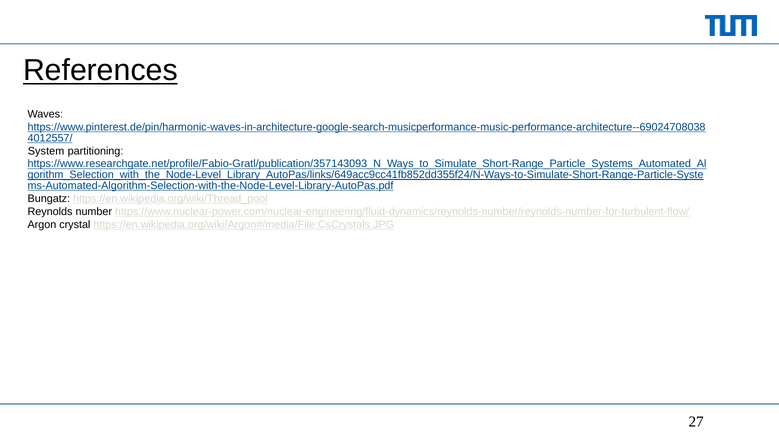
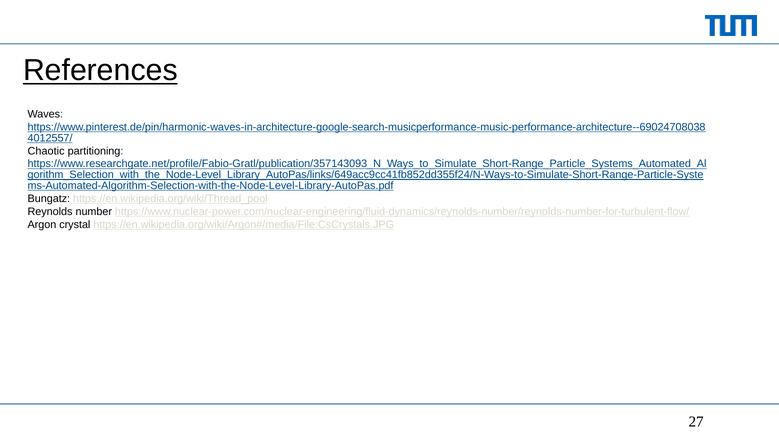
System: System -> Chaotic
